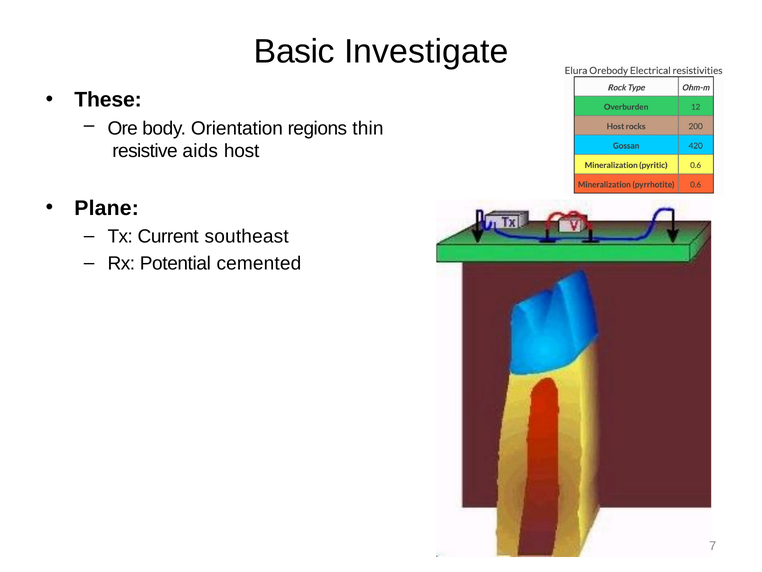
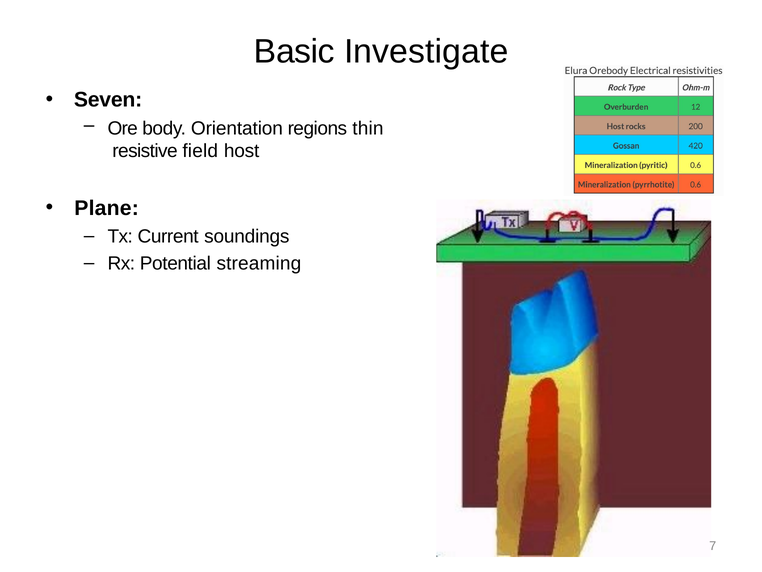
These: These -> Seven
aids: aids -> field
southeast: southeast -> soundings
cemented: cemented -> streaming
